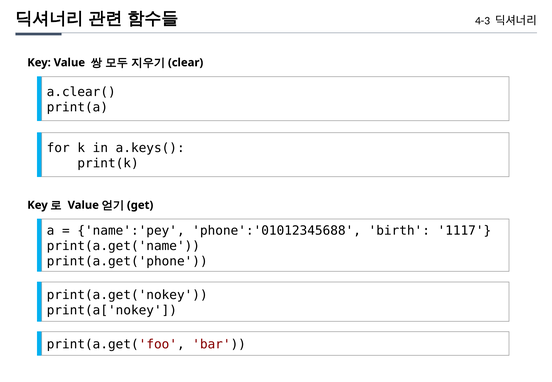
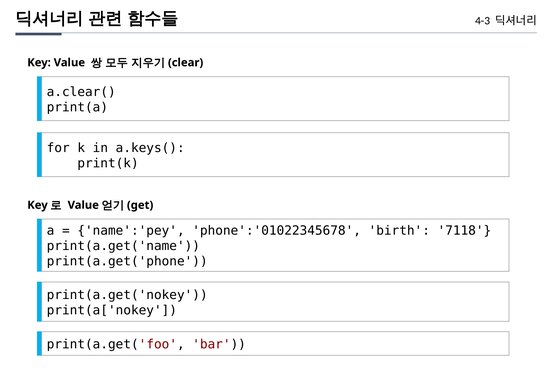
phone':'01012345688: phone':'01012345688 -> phone':'01022345678
1117: 1117 -> 7118
